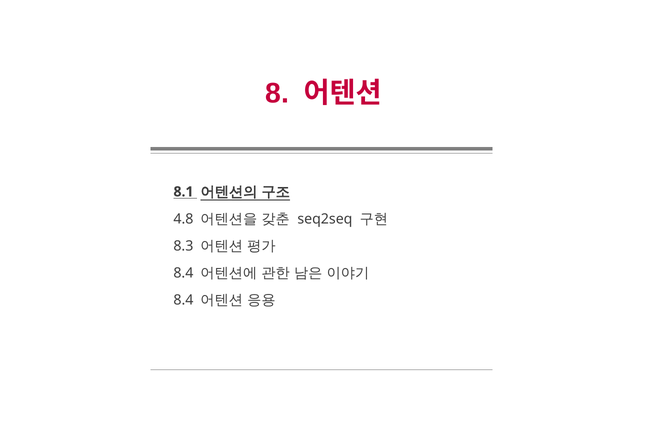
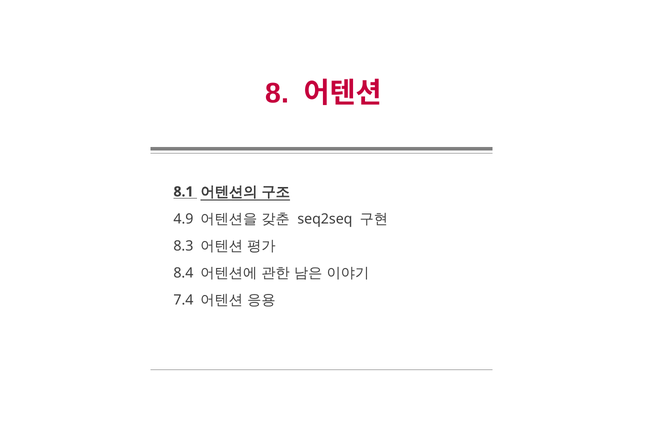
4.8: 4.8 -> 4.9
8.4 at (183, 300): 8.4 -> 7.4
